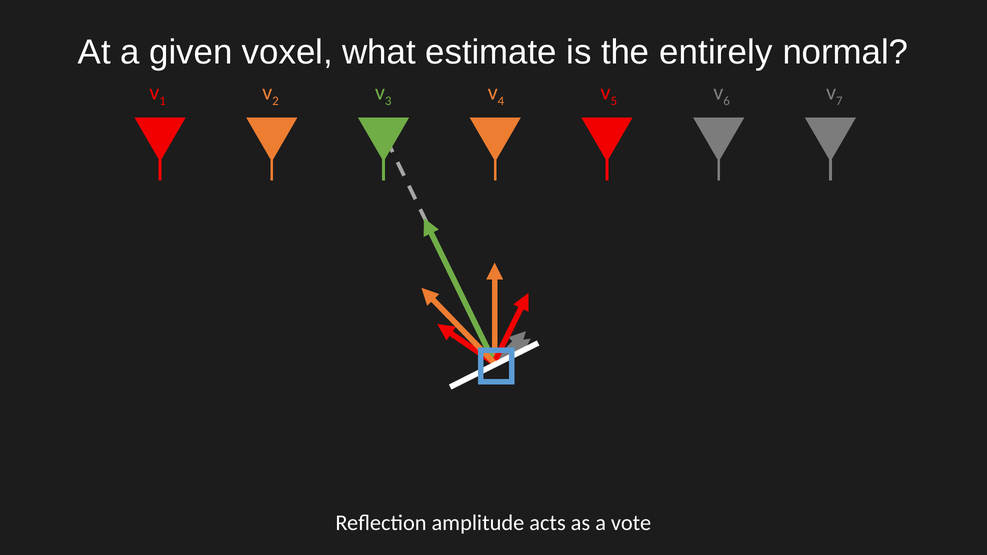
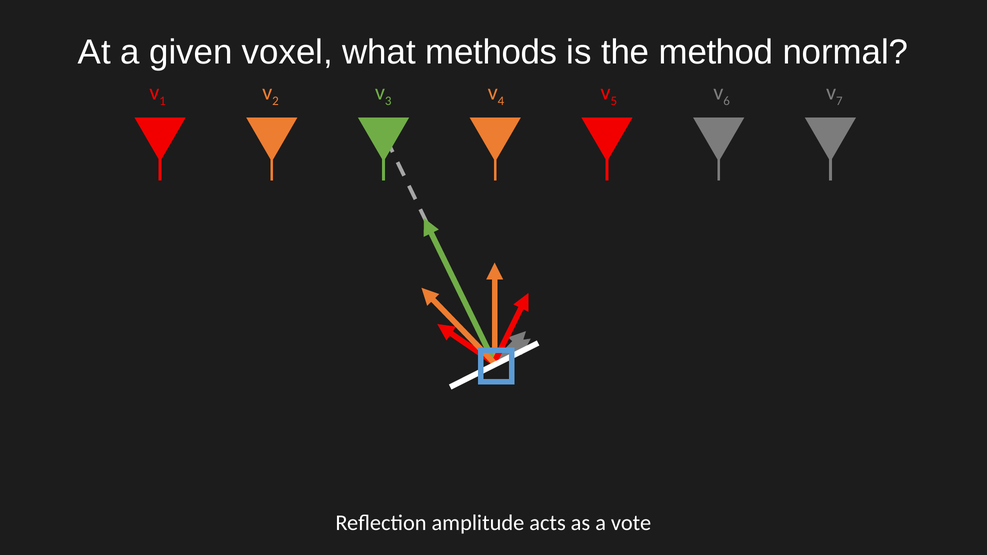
estimate: estimate -> methods
entirely: entirely -> method
